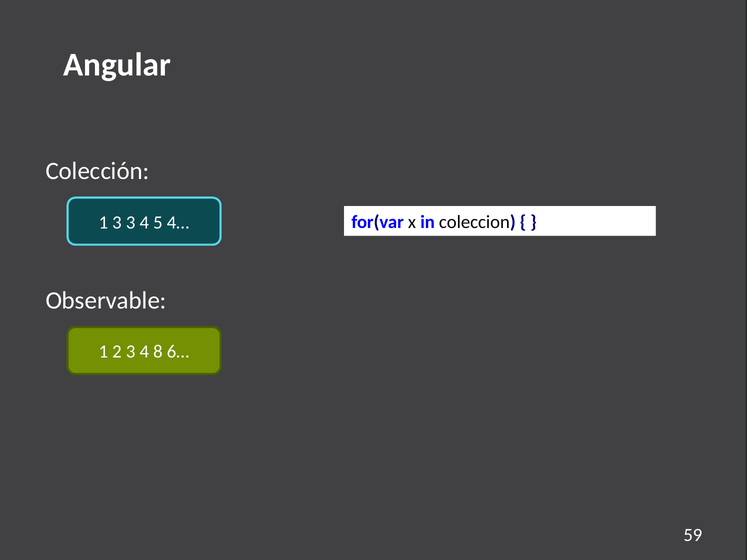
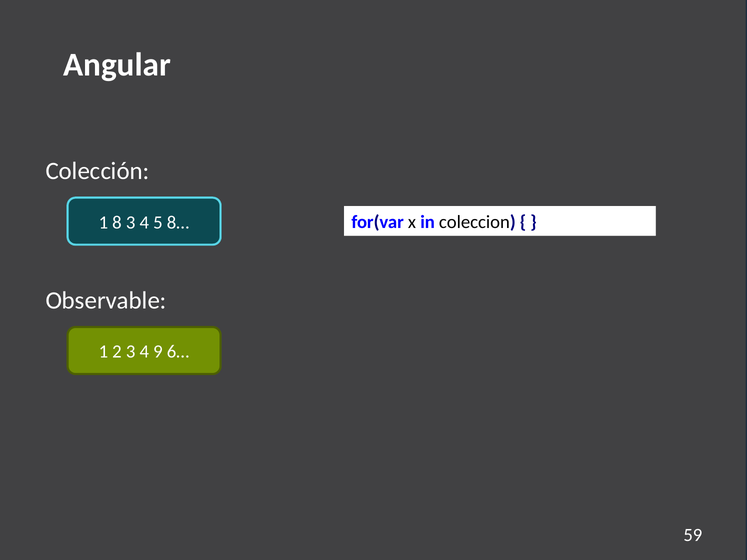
1 3: 3 -> 8
4…: 4… -> 8…
8: 8 -> 9
